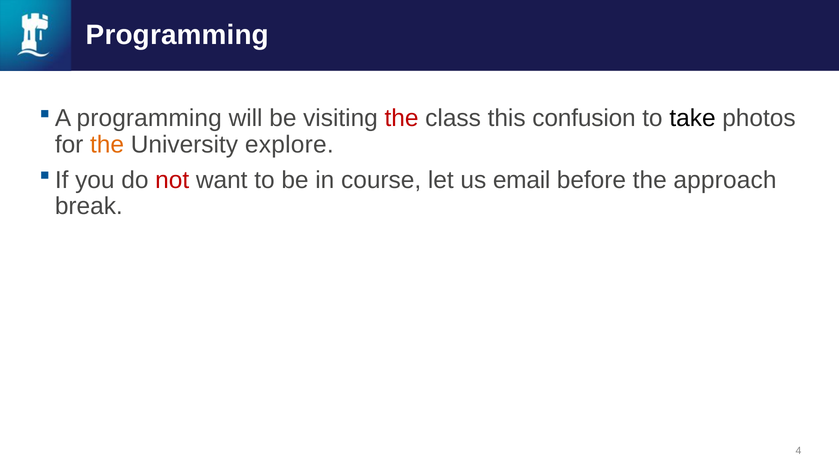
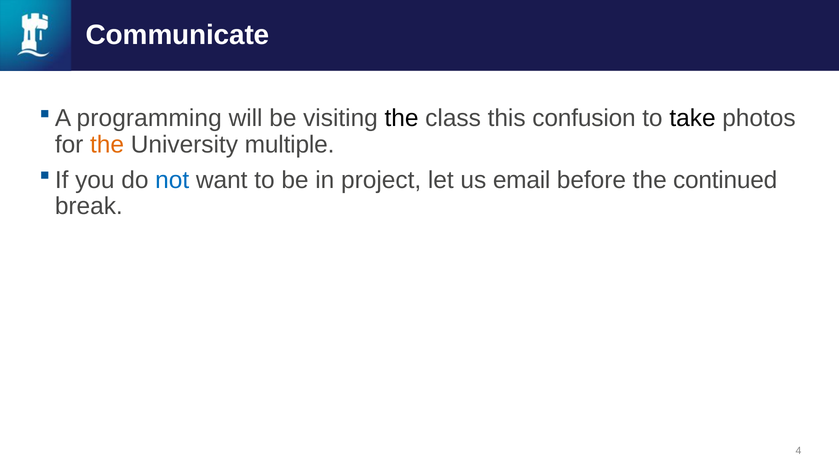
Programming at (177, 35): Programming -> Communicate
the at (402, 118) colour: red -> black
explore: explore -> multiple
not colour: red -> blue
course: course -> project
approach: approach -> continued
